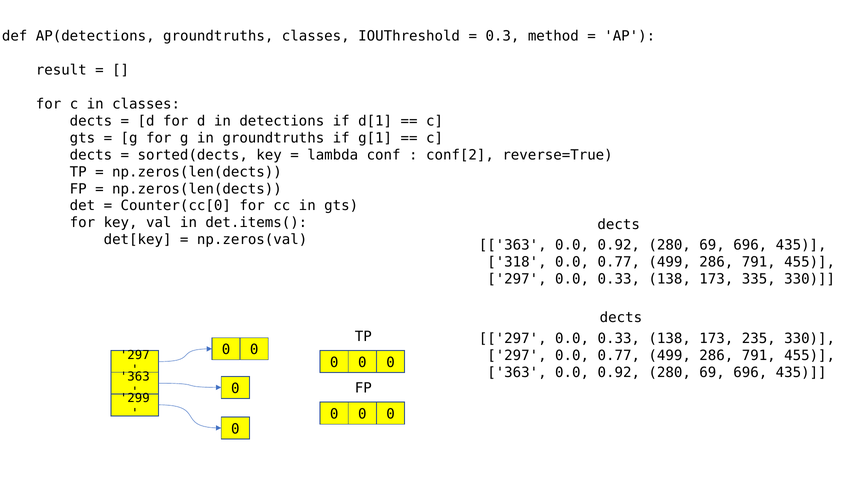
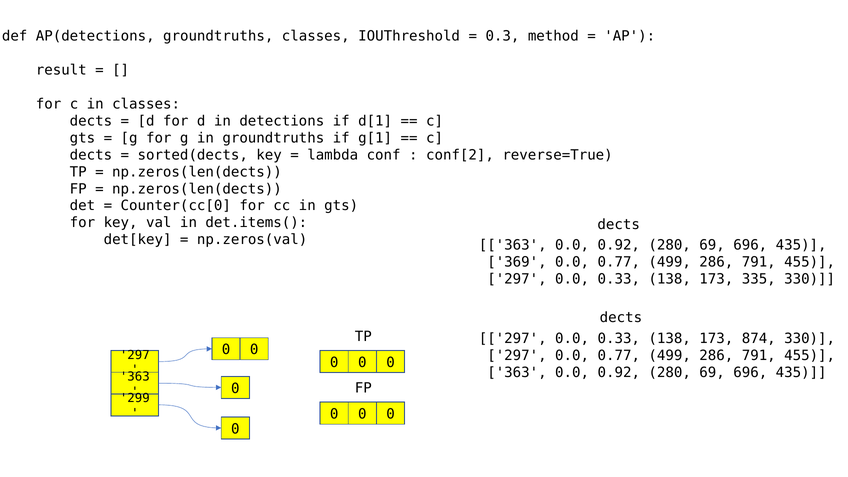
318: 318 -> 369
235: 235 -> 874
